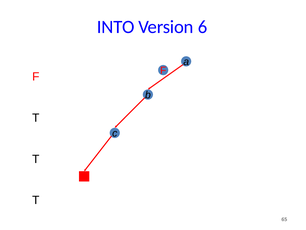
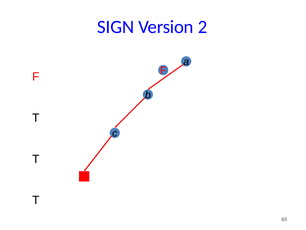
INTO: INTO -> SIGN
6: 6 -> 2
